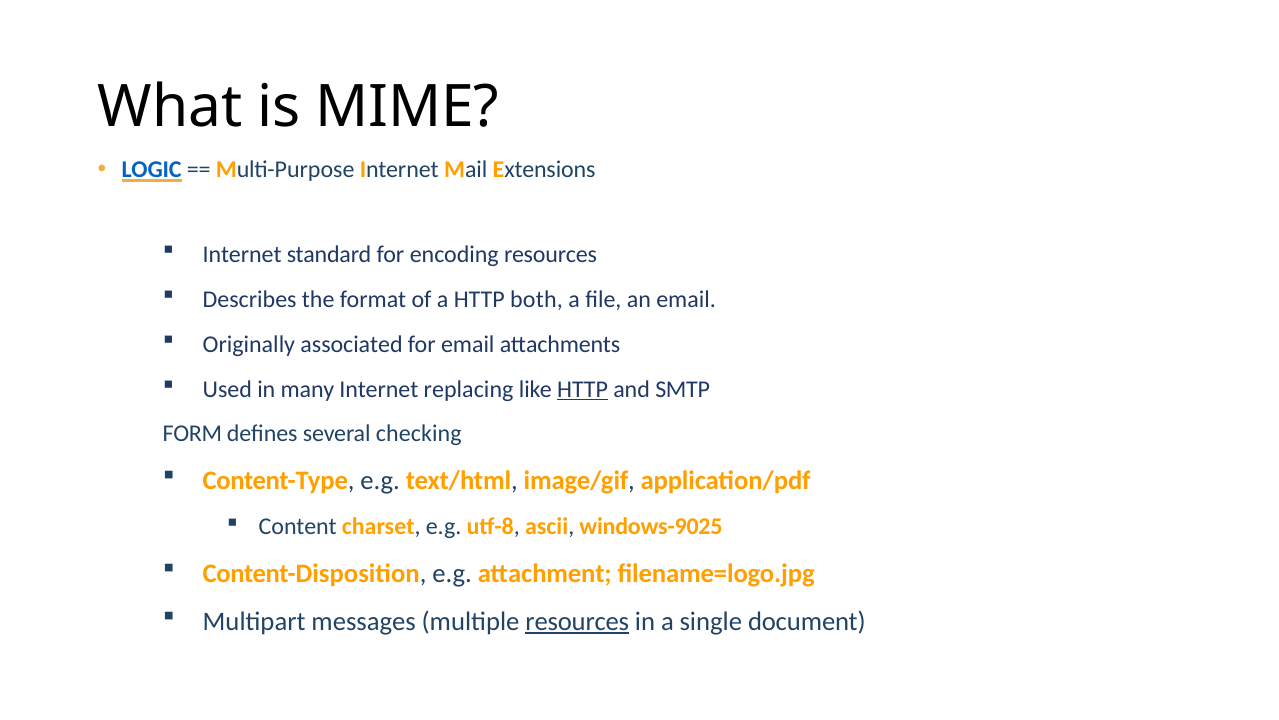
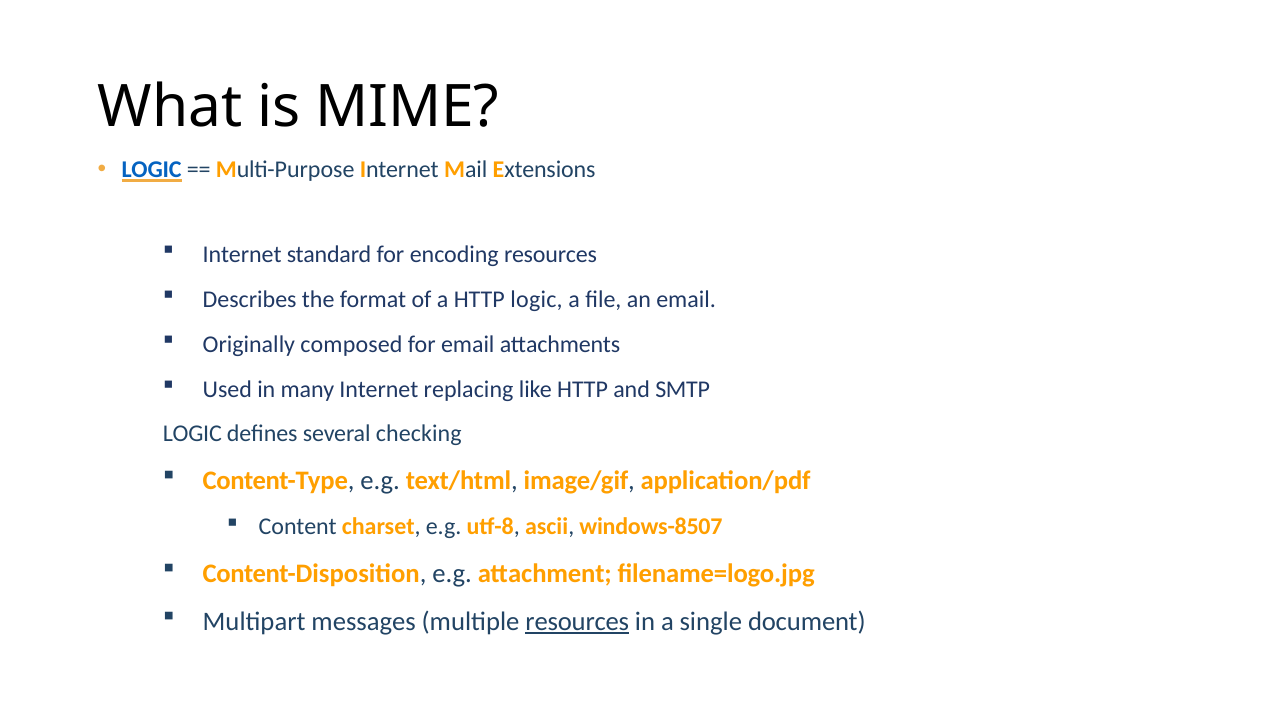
HTTP both: both -> logic
associated: associated -> composed
HTTP at (582, 389) underline: present -> none
FORM at (192, 434): FORM -> LOGIC
windows-9025: windows-9025 -> windows-8507
